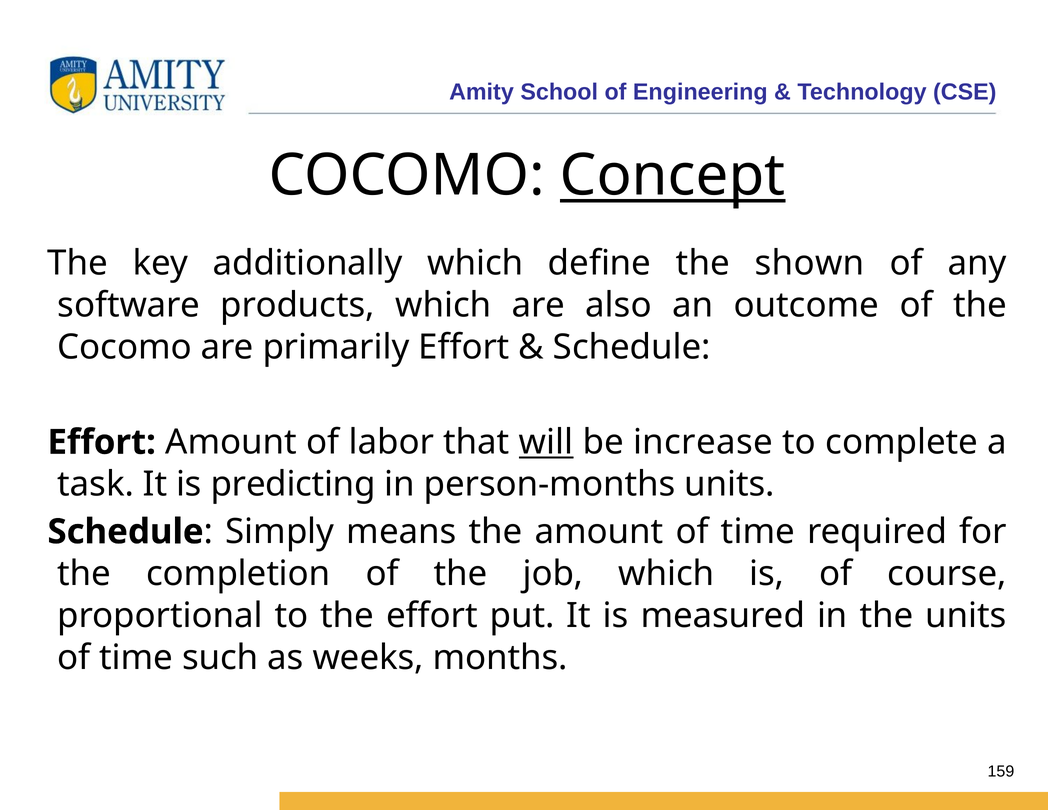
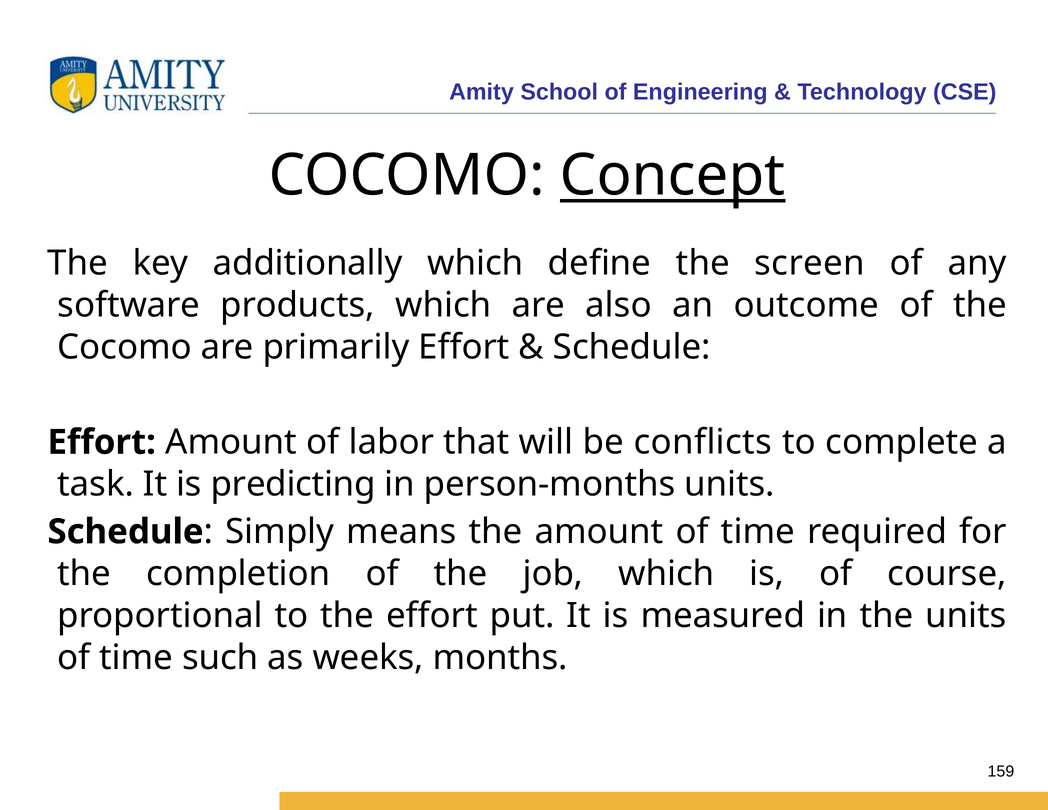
shown: shown -> screen
will underline: present -> none
increase: increase -> conflicts
